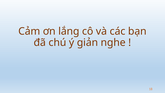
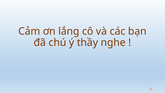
giản: giản -> thầy
